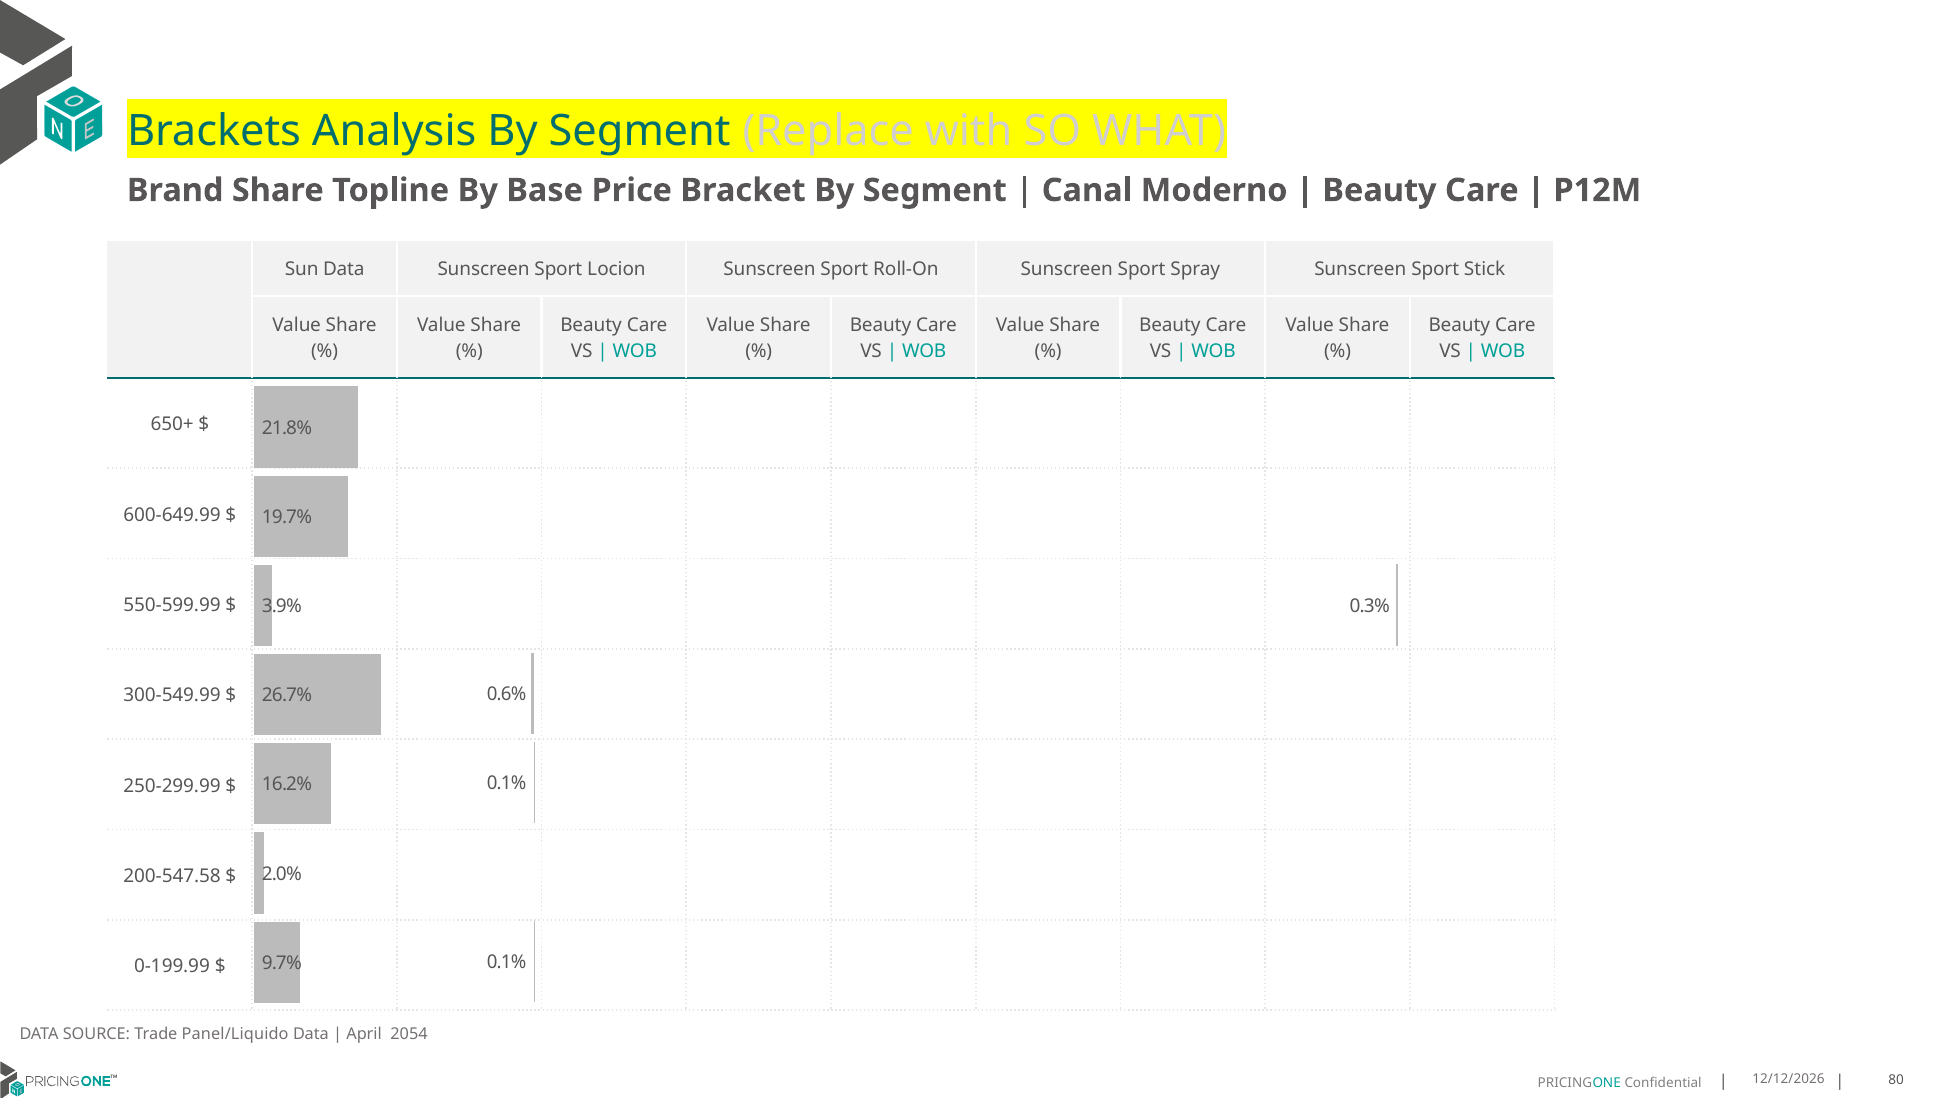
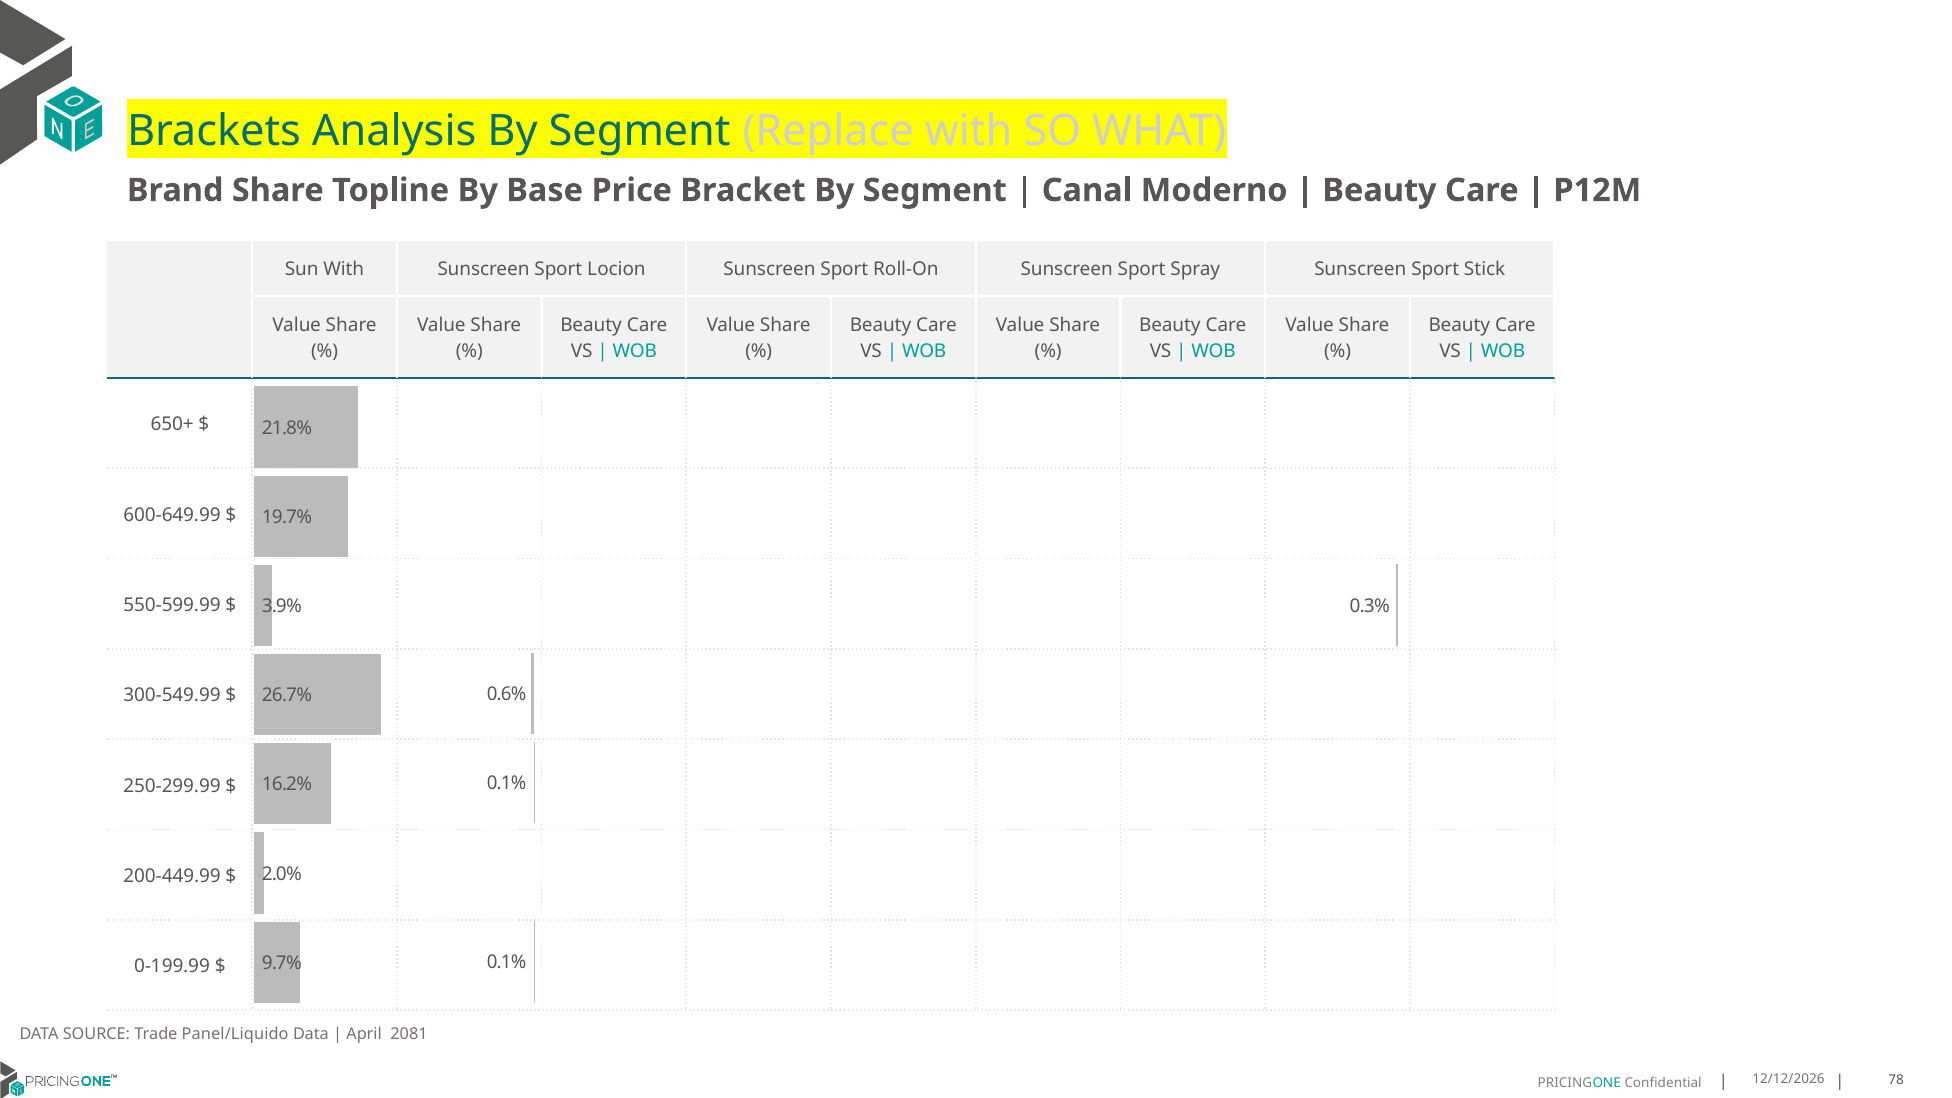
Sun Data: Data -> With
200-547.58: 200-547.58 -> 200-449.99
2054: 2054 -> 2081
80: 80 -> 78
